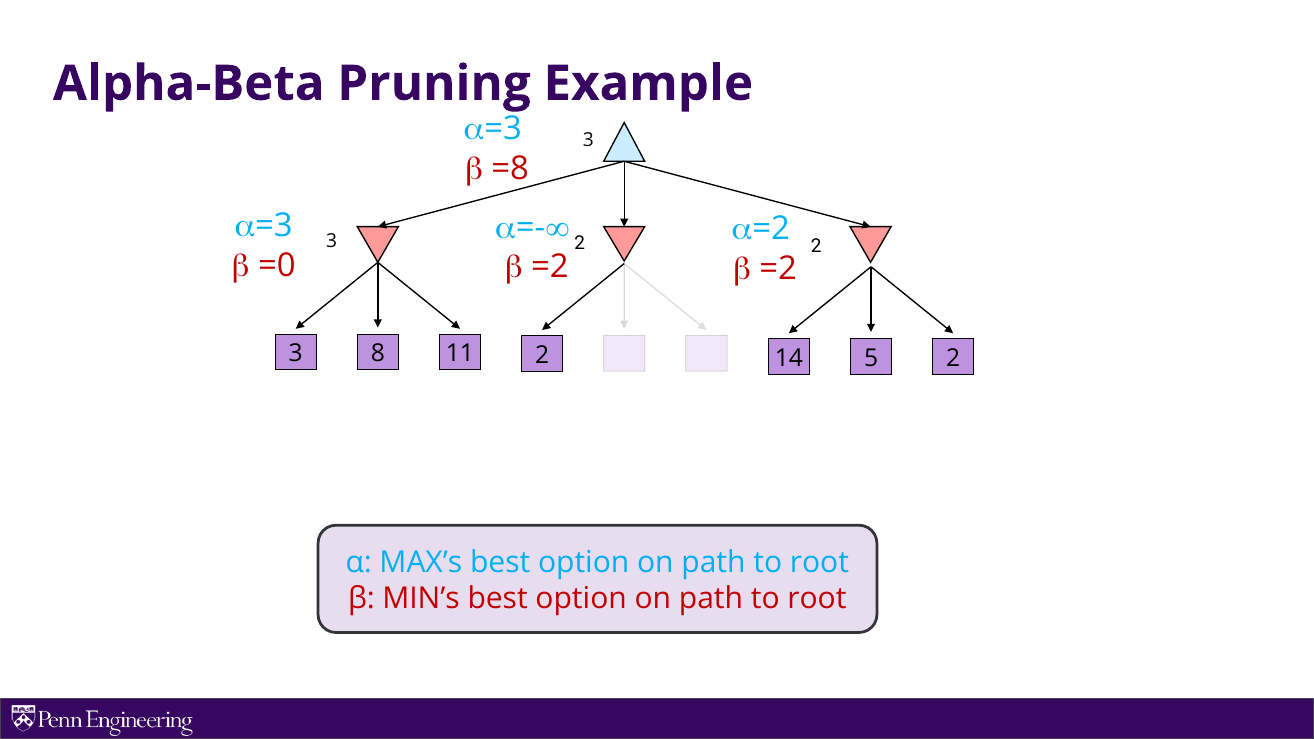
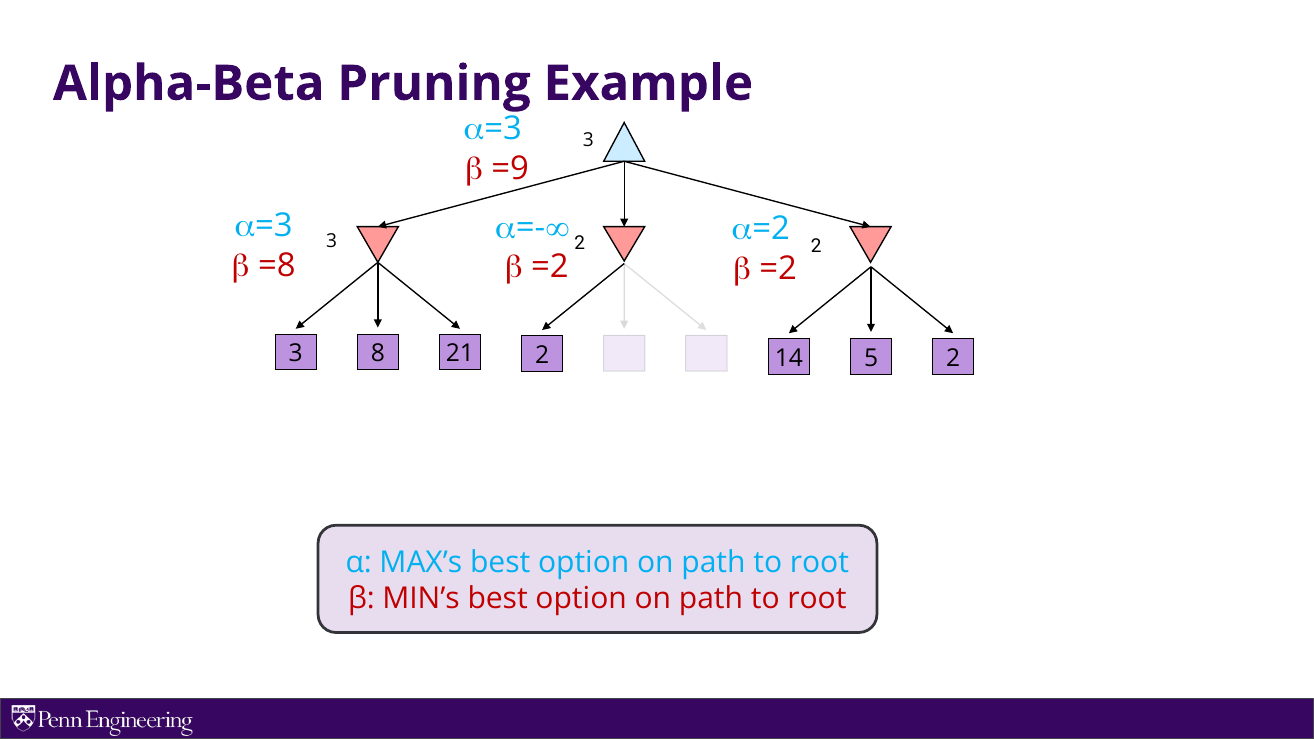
=8: =8 -> =9
=0: =0 -> =8
11: 11 -> 21
